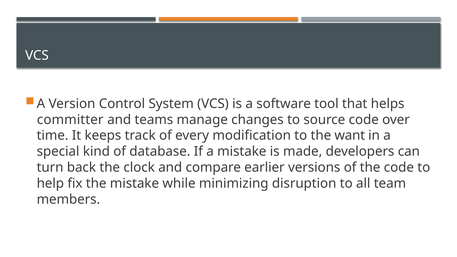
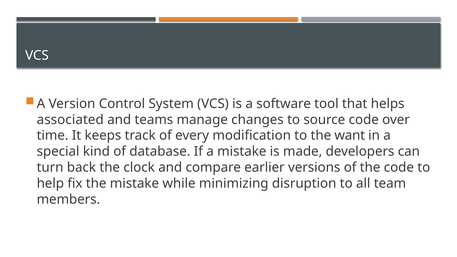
committer: committer -> associated
